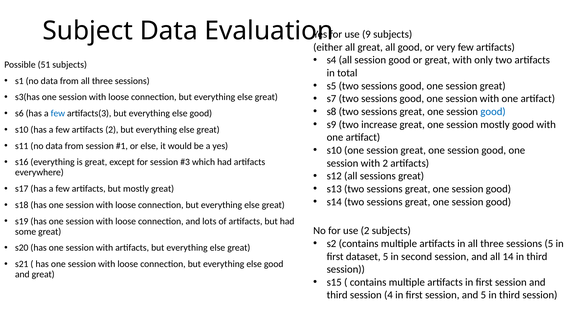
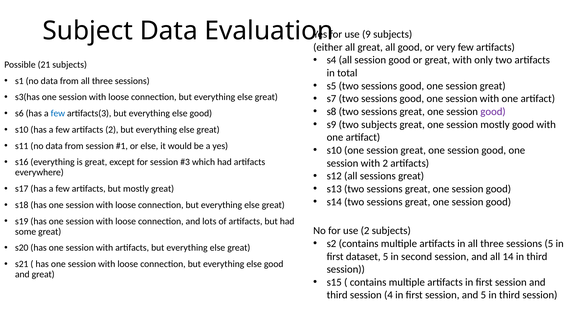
51: 51 -> 21
good at (493, 112) colour: blue -> purple
two increase: increase -> subjects
